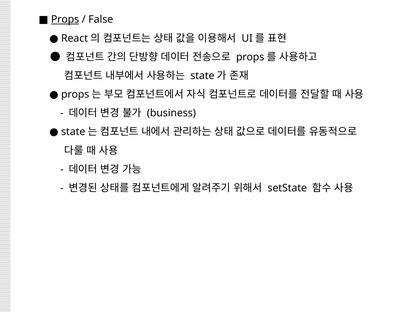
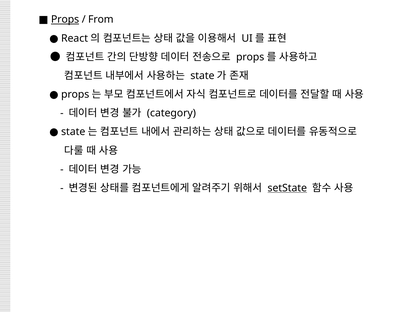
False: False -> From
business: business -> category
setState underline: none -> present
